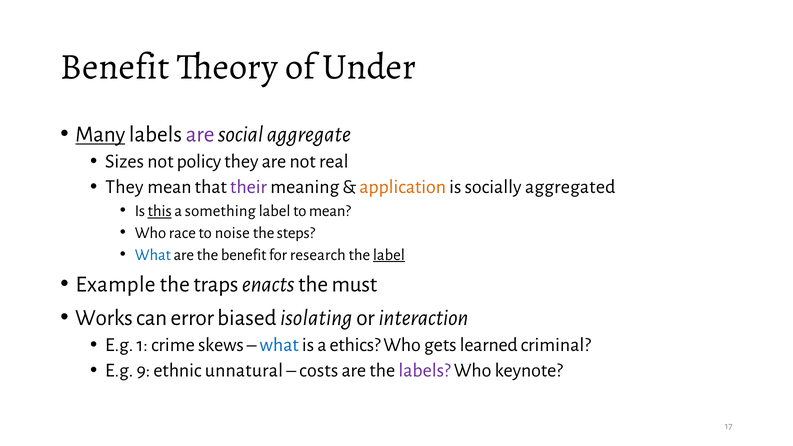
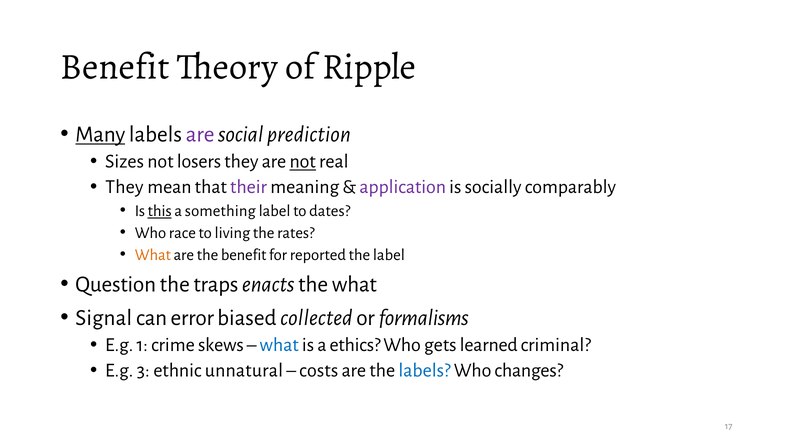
Under: Under -> Ripple
aggregate: aggregate -> prediction
policy: policy -> losers
not at (303, 161) underline: none -> present
application colour: orange -> purple
aggregated: aggregated -> comparably
to mean: mean -> dates
noise: noise -> living
steps: steps -> rates
What at (153, 255) colour: blue -> orange
research: research -> reported
label at (389, 255) underline: present -> none
Example: Example -> Question
the must: must -> what
Works: Works -> Signal
isolating: isolating -> collected
interaction: interaction -> formalisms
9: 9 -> 3
labels at (424, 370) colour: purple -> blue
keynote: keynote -> changes
